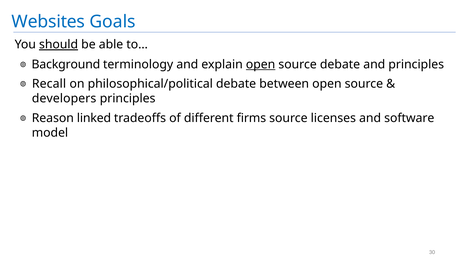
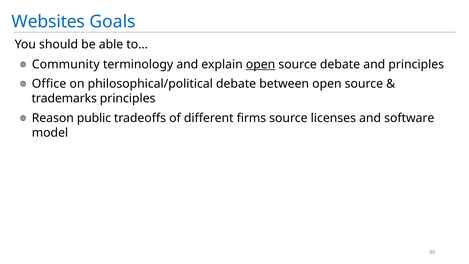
should underline: present -> none
Background: Background -> Community
Recall: Recall -> Office
developers: developers -> trademarks
linked: linked -> public
